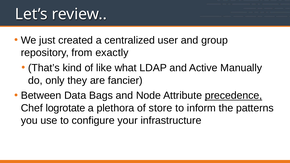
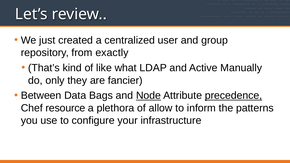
Node underline: none -> present
logrotate: logrotate -> resource
store: store -> allow
